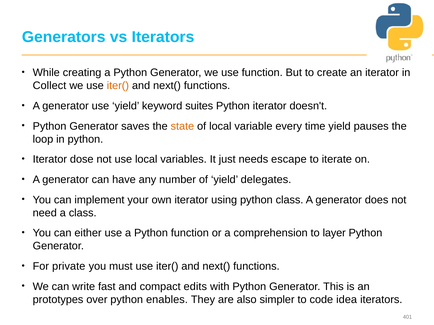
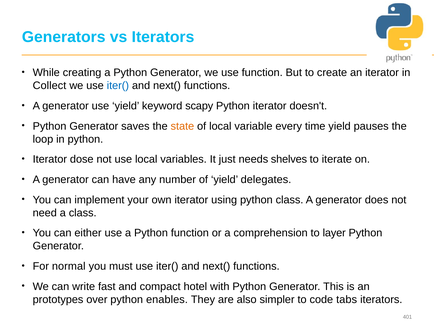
iter( at (118, 86) colour: orange -> blue
suites: suites -> scapy
escape: escape -> shelves
private: private -> normal
edits: edits -> hotel
idea: idea -> tabs
